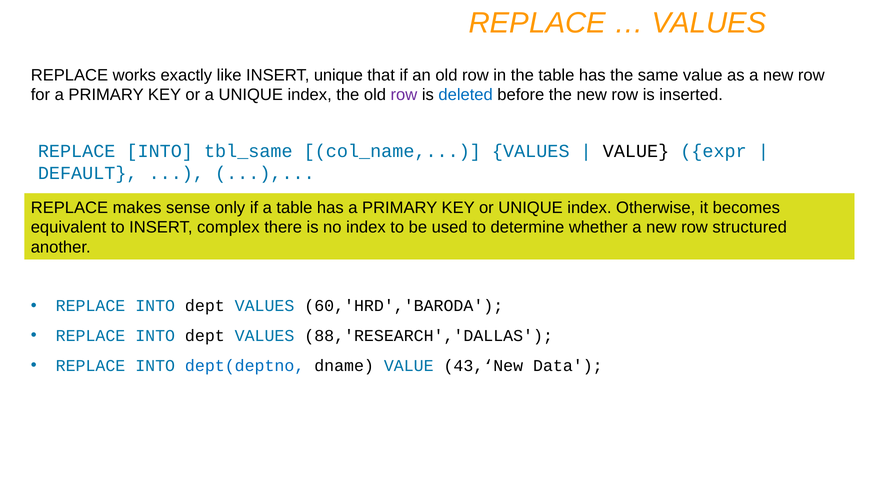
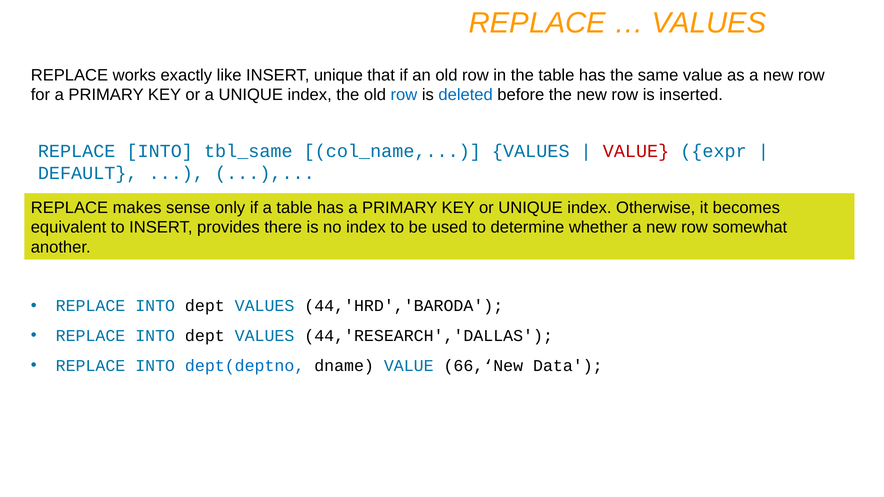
row at (404, 95) colour: purple -> blue
VALUE at (636, 151) colour: black -> red
complex: complex -> provides
structured: structured -> somewhat
60,'HRD','BARODA: 60,'HRD','BARODA -> 44,'HRD','BARODA
88,'RESEARCH','DALLAS: 88,'RESEARCH','DALLAS -> 44,'RESEARCH','DALLAS
43,‘New: 43,‘New -> 66,‘New
